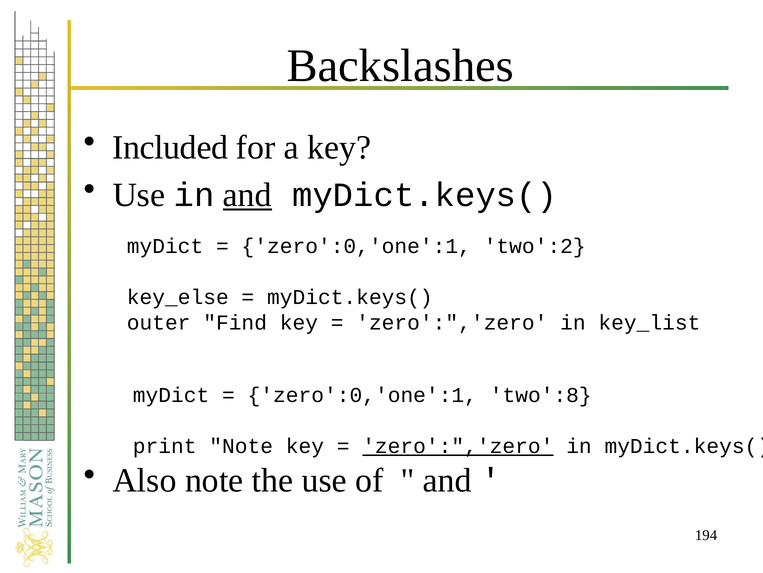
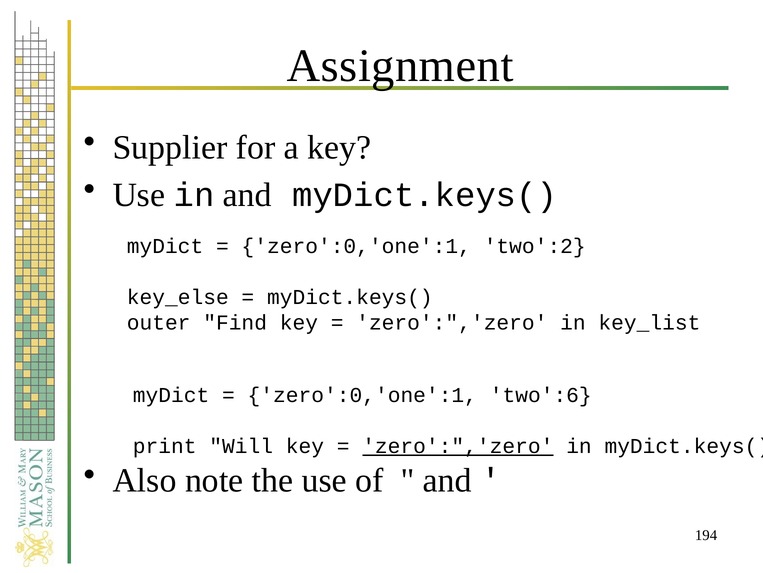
Backslashes: Backslashes -> Assignment
Included: Included -> Supplier
and at (247, 195) underline: present -> none
two':8: two':8 -> two':6
print Note: Note -> Will
